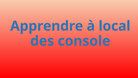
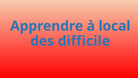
console: console -> difficile
